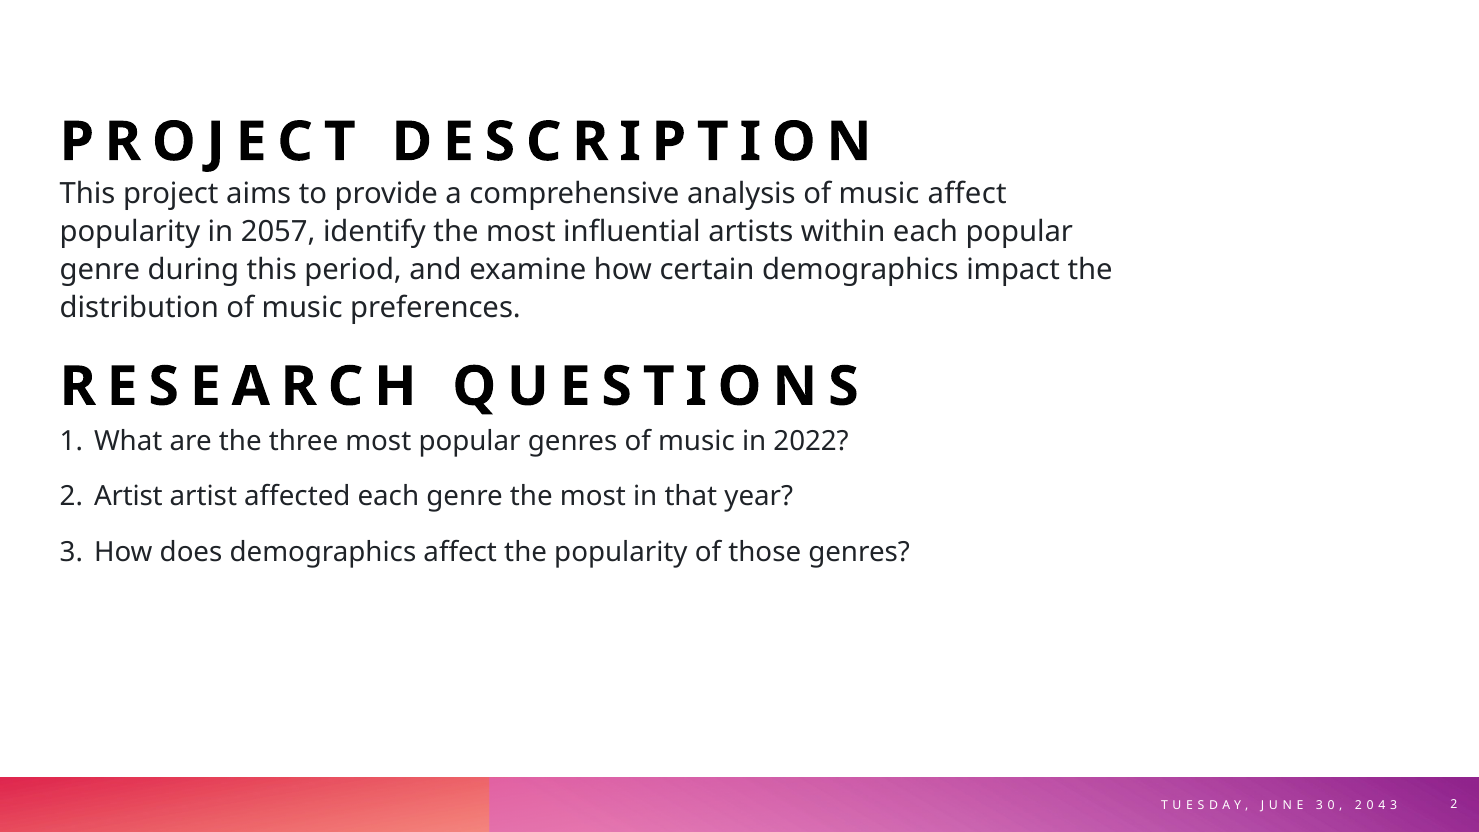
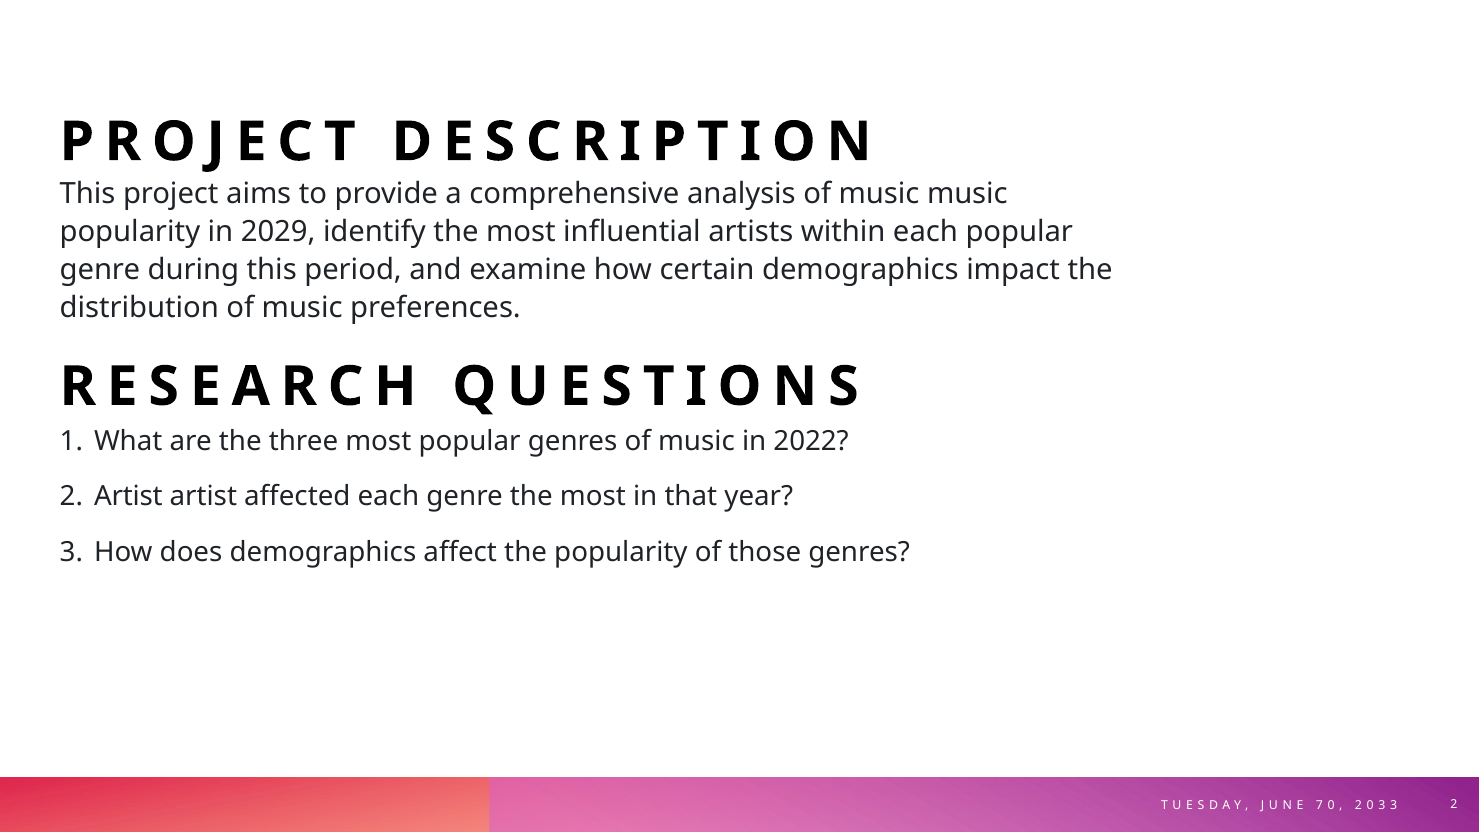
music affect: affect -> music
2057: 2057 -> 2029
3 at (1319, 806): 3 -> 7
4 at (1382, 806): 4 -> 3
